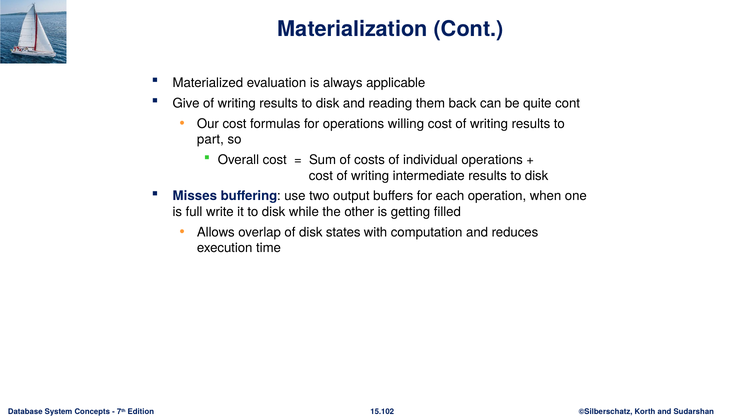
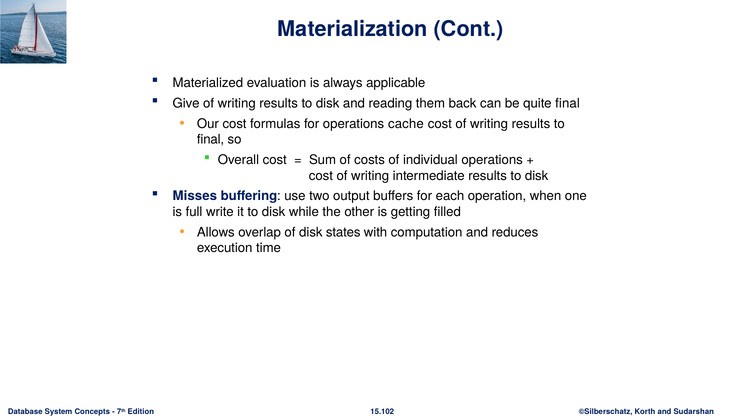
quite cont: cont -> final
willing: willing -> cache
part at (210, 139): part -> final
